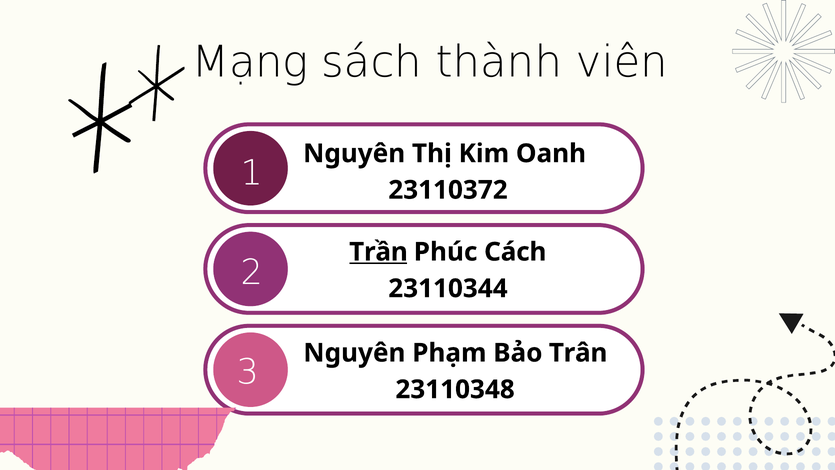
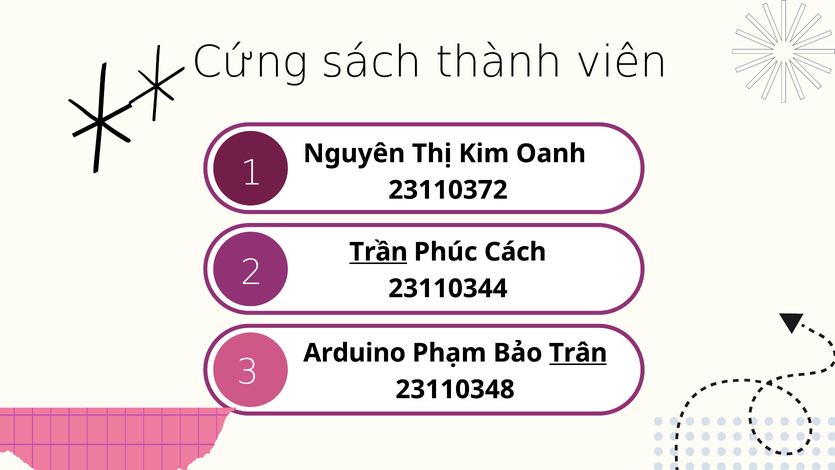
Mạng: Mạng -> Cứng
Nguyên at (354, 353): Nguyên -> Arduino
Trân underline: none -> present
